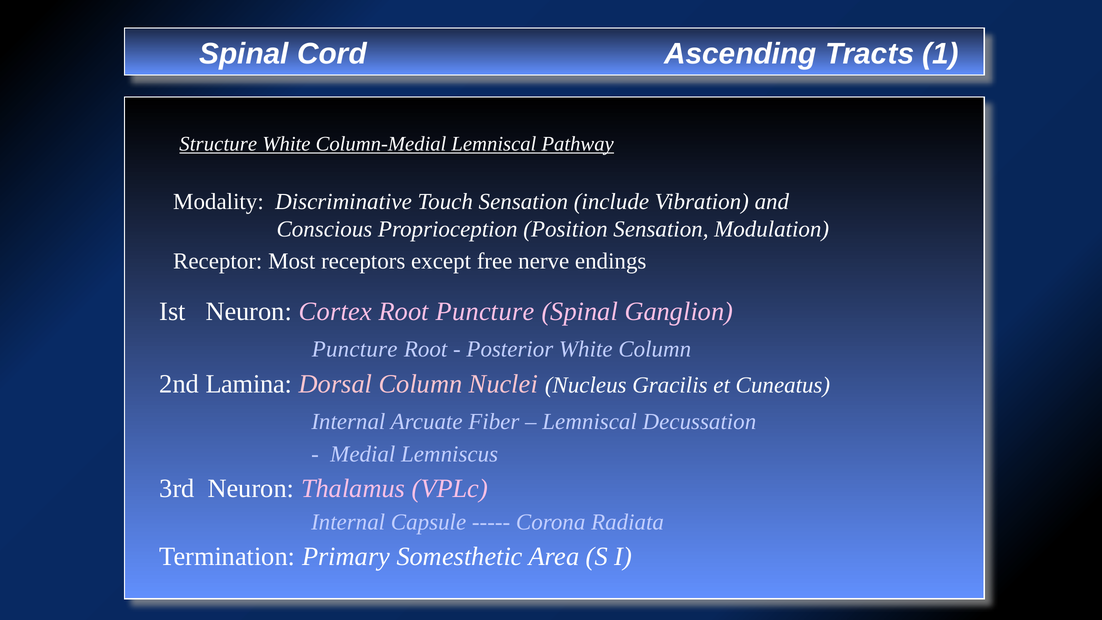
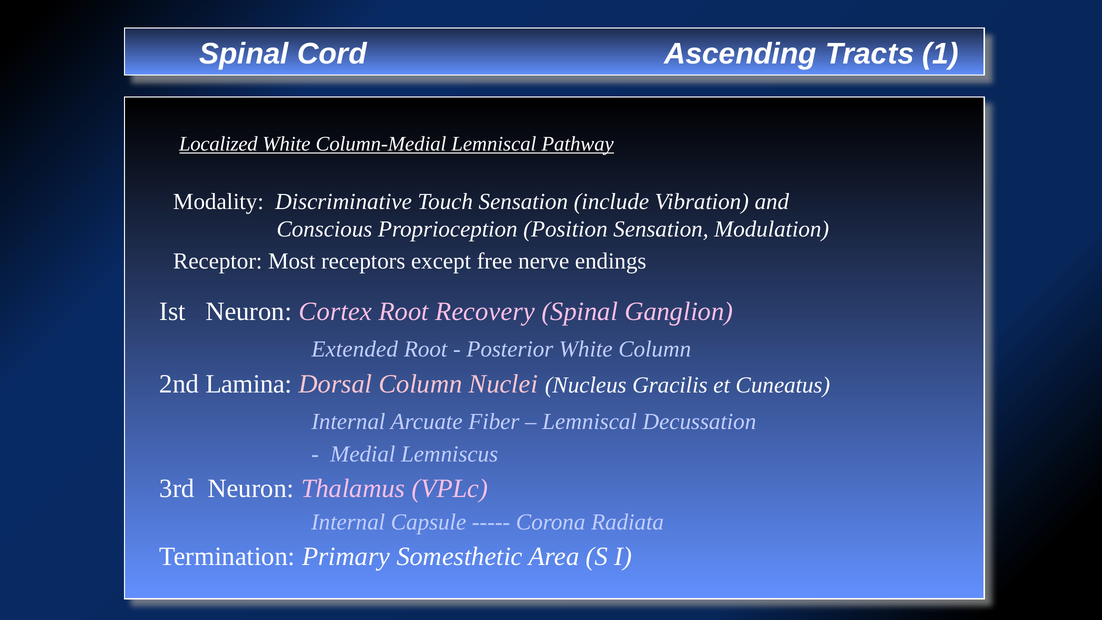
Structure: Structure -> Localized
Root Puncture: Puncture -> Recovery
Puncture at (355, 349): Puncture -> Extended
